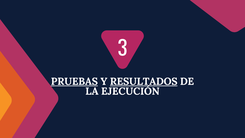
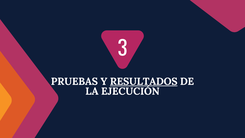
PRUEBAS underline: present -> none
